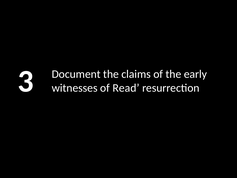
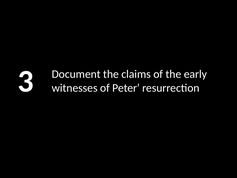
Read: Read -> Peter
